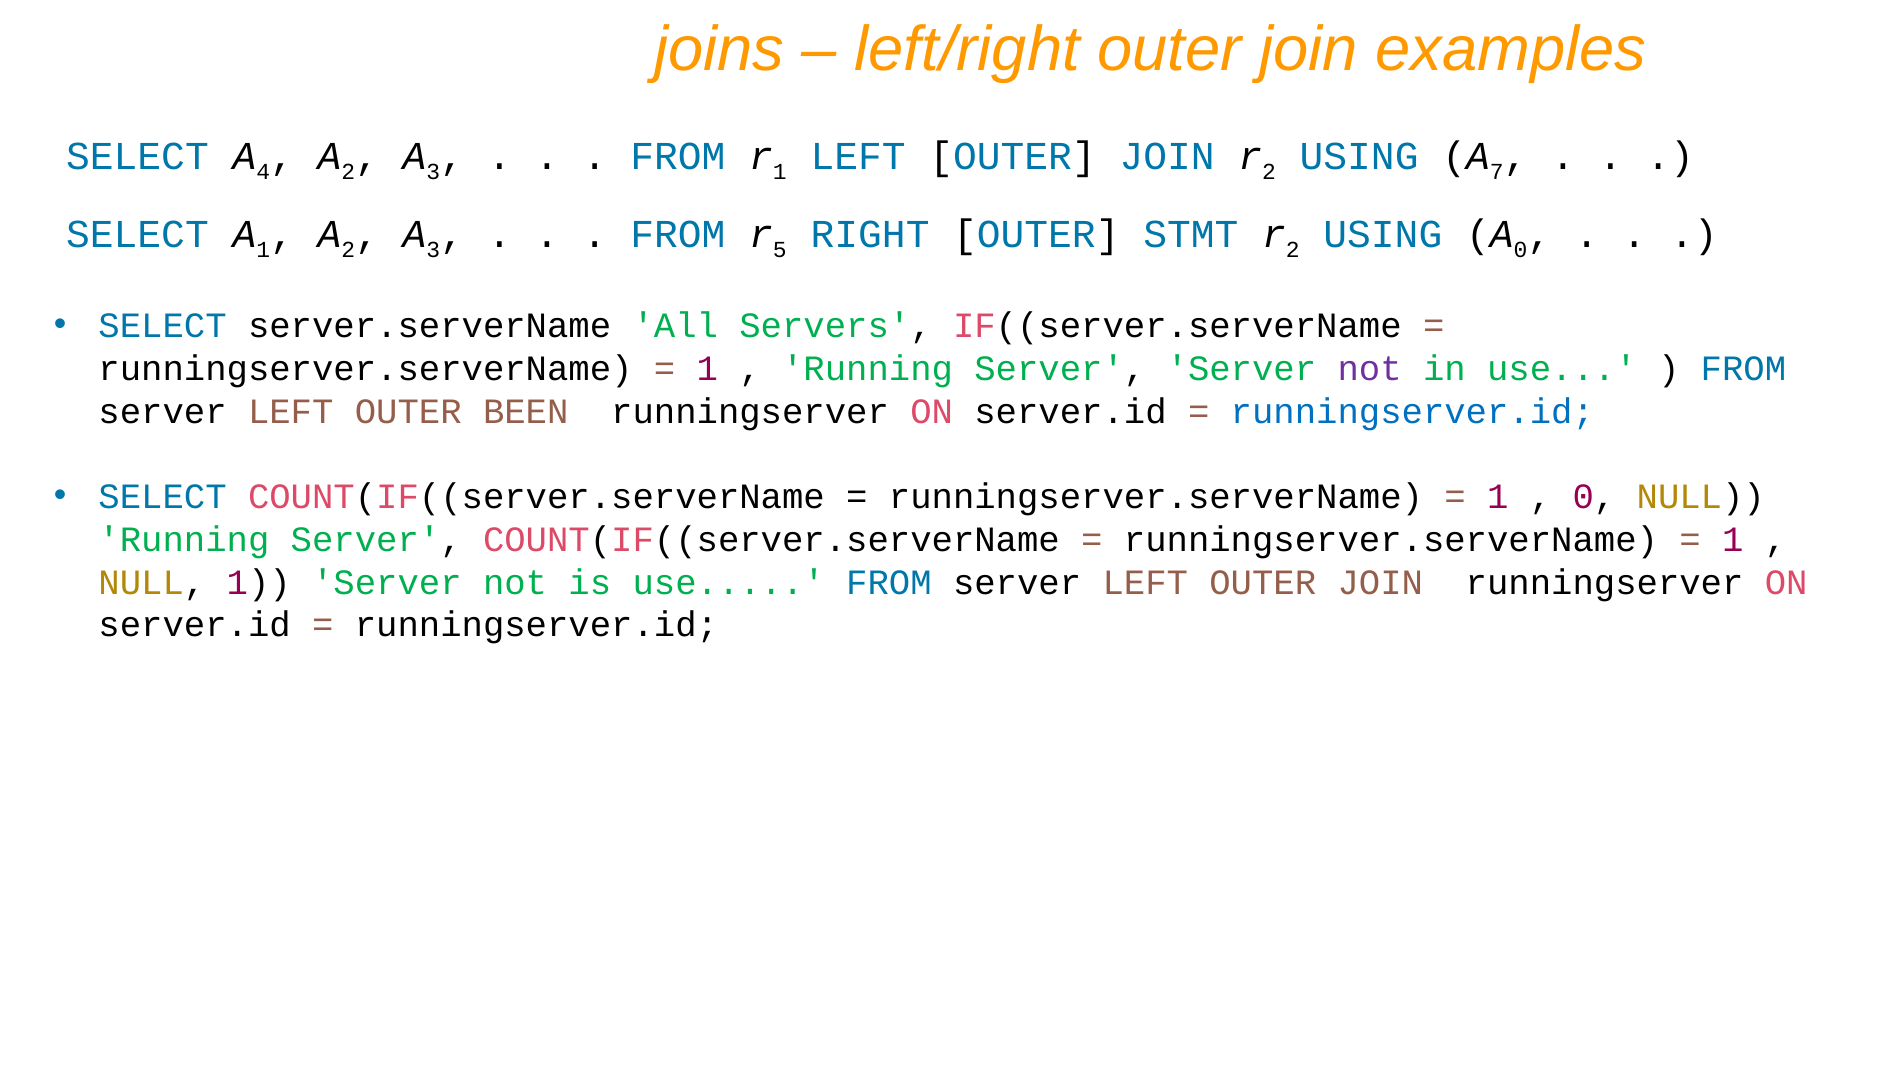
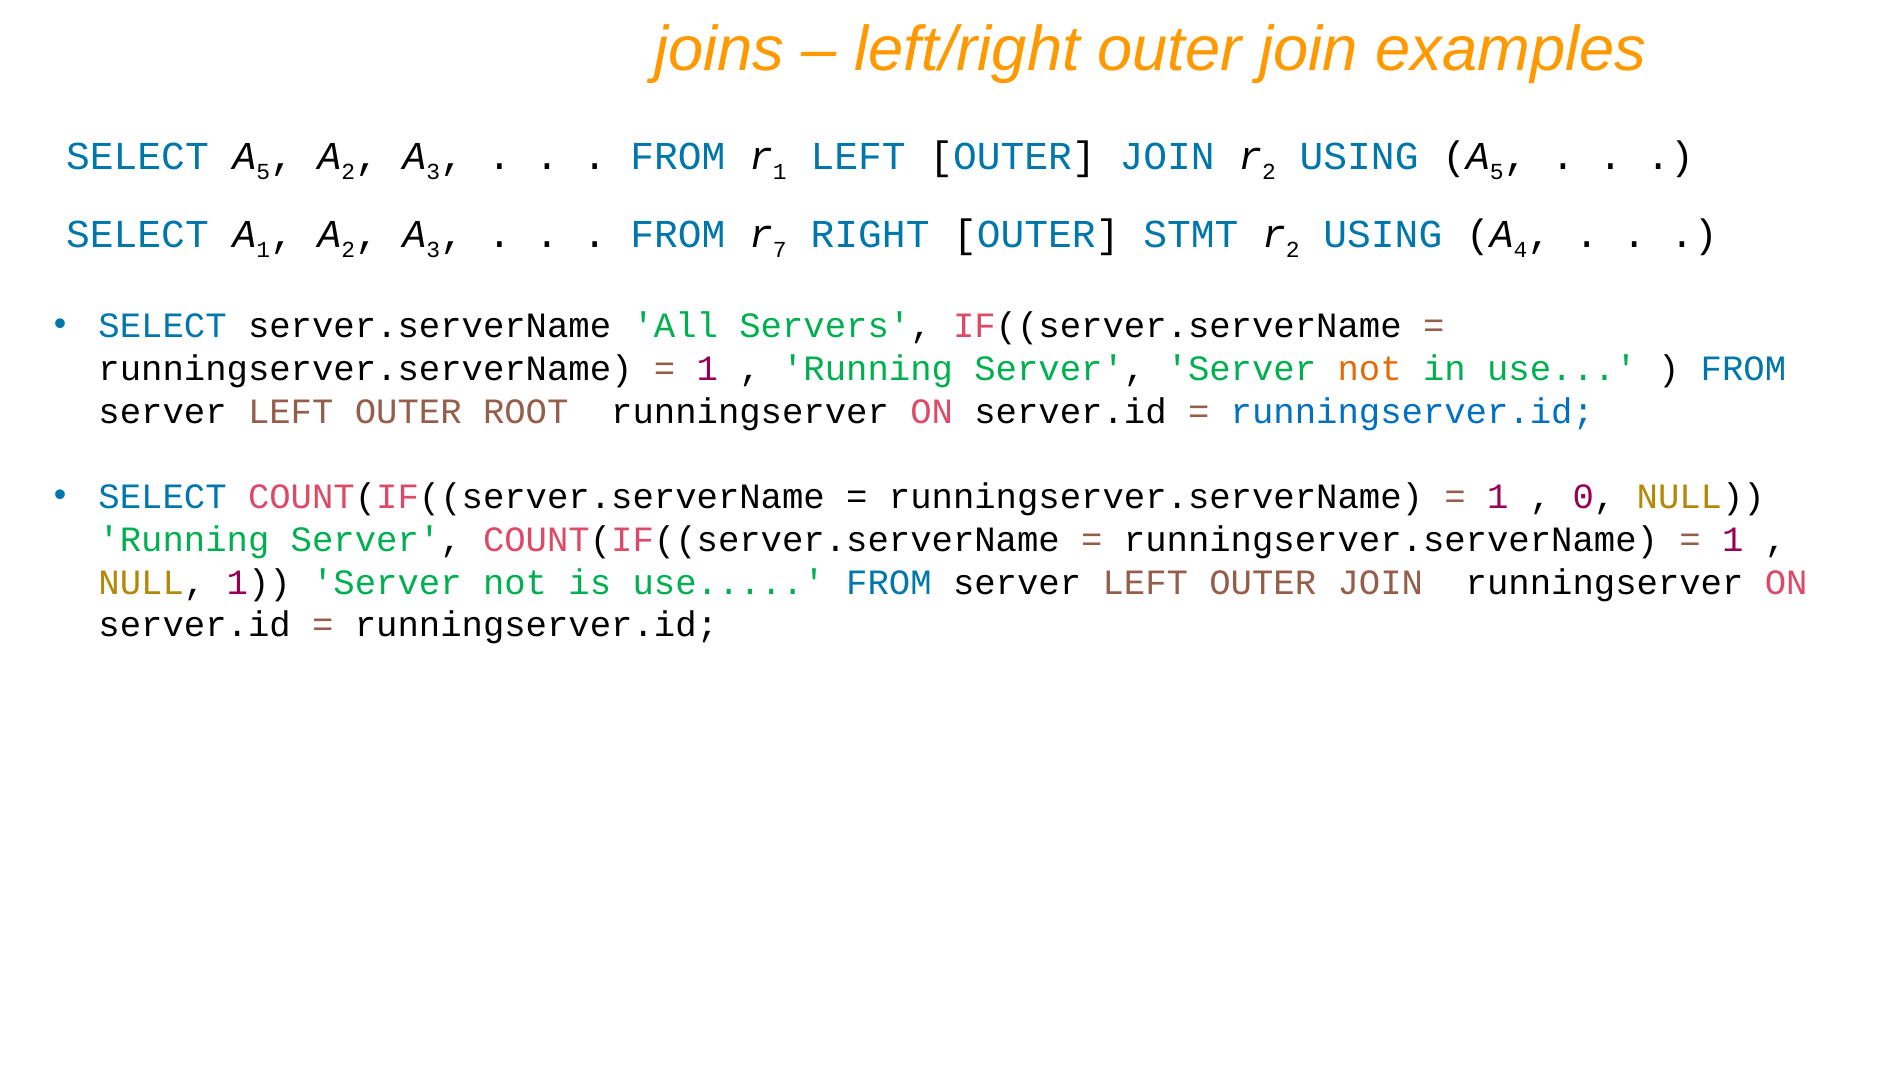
4 at (263, 172): 4 -> 5
7 at (1497, 172): 7 -> 5
5: 5 -> 7
0 at (1520, 250): 0 -> 4
not at (1370, 369) colour: purple -> orange
BEEN: BEEN -> ROOT
